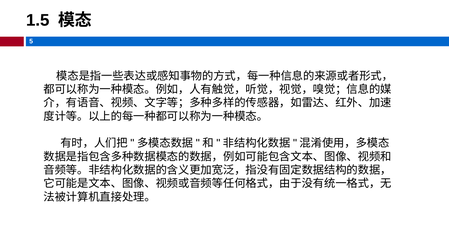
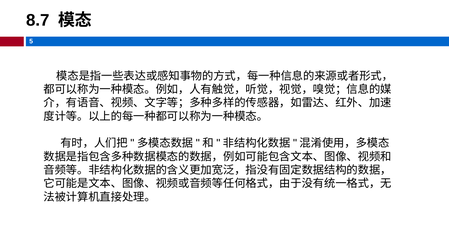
1.5: 1.5 -> 8.7
